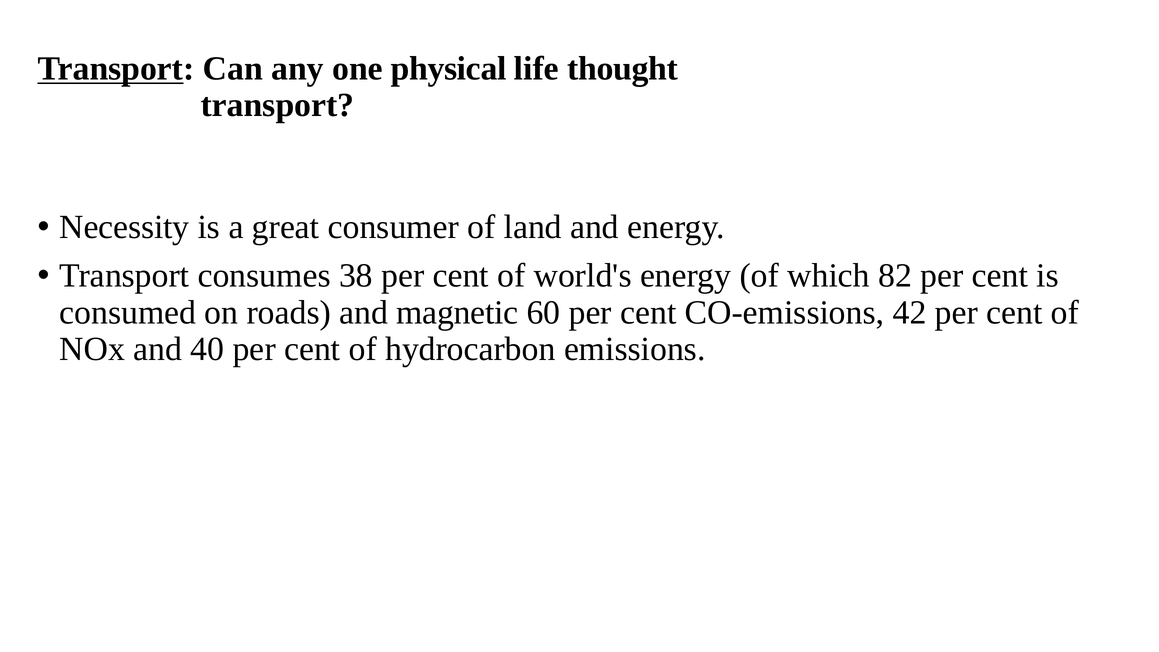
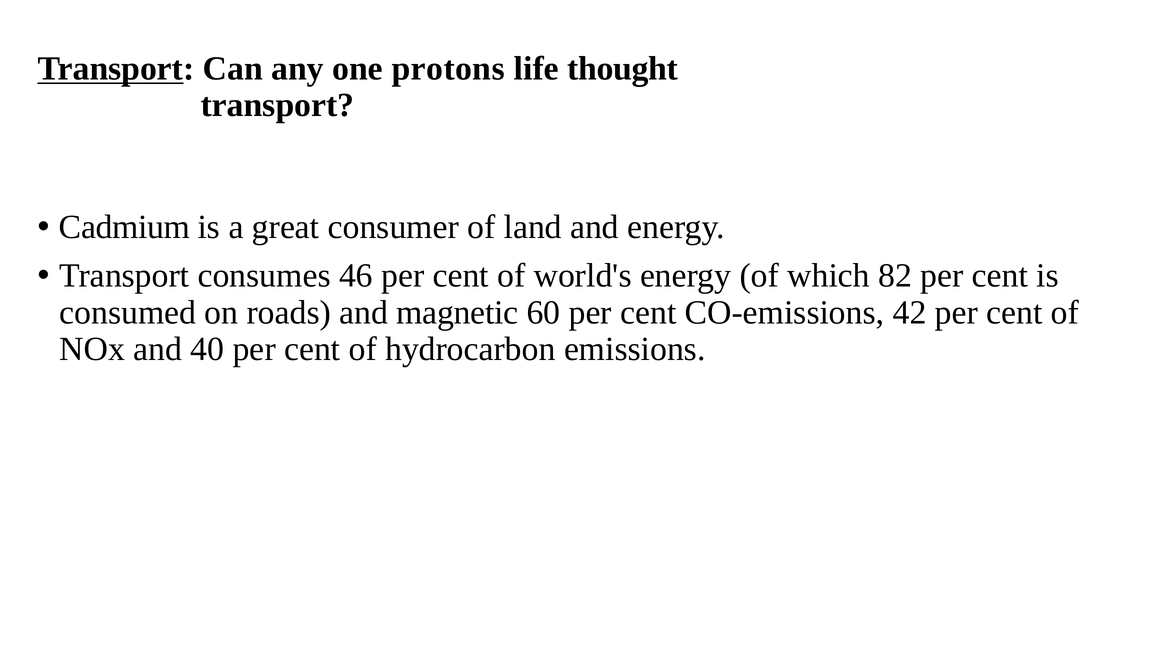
physical: physical -> protons
Necessity: Necessity -> Cadmium
38: 38 -> 46
